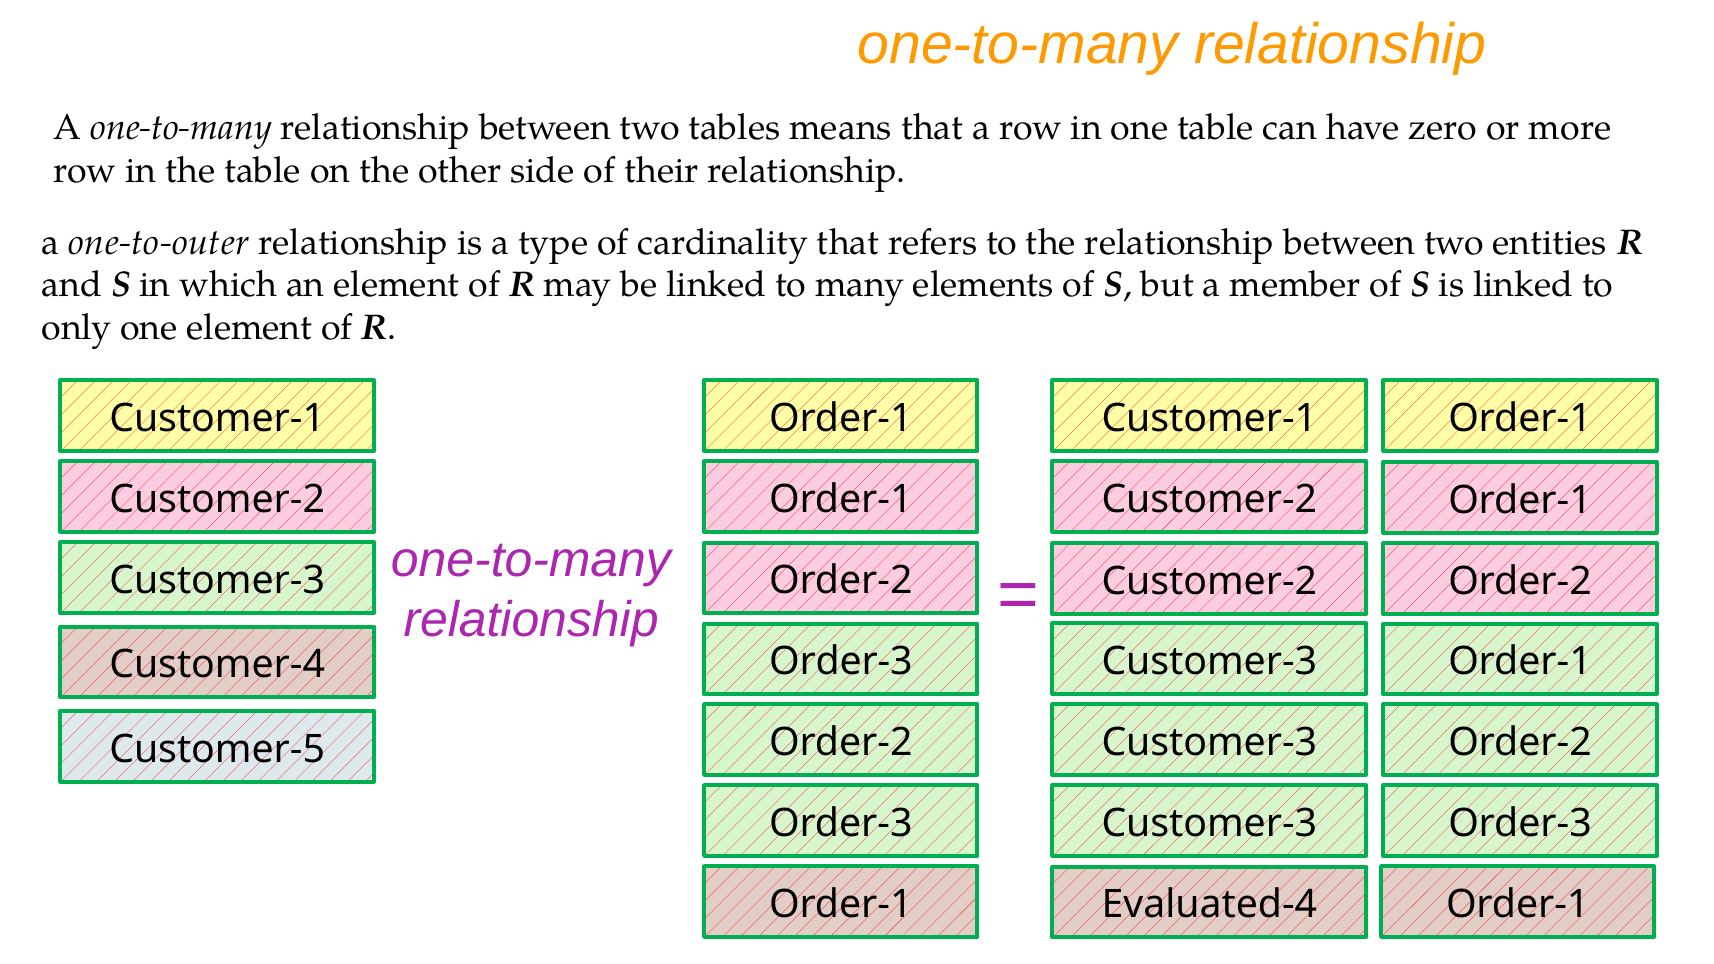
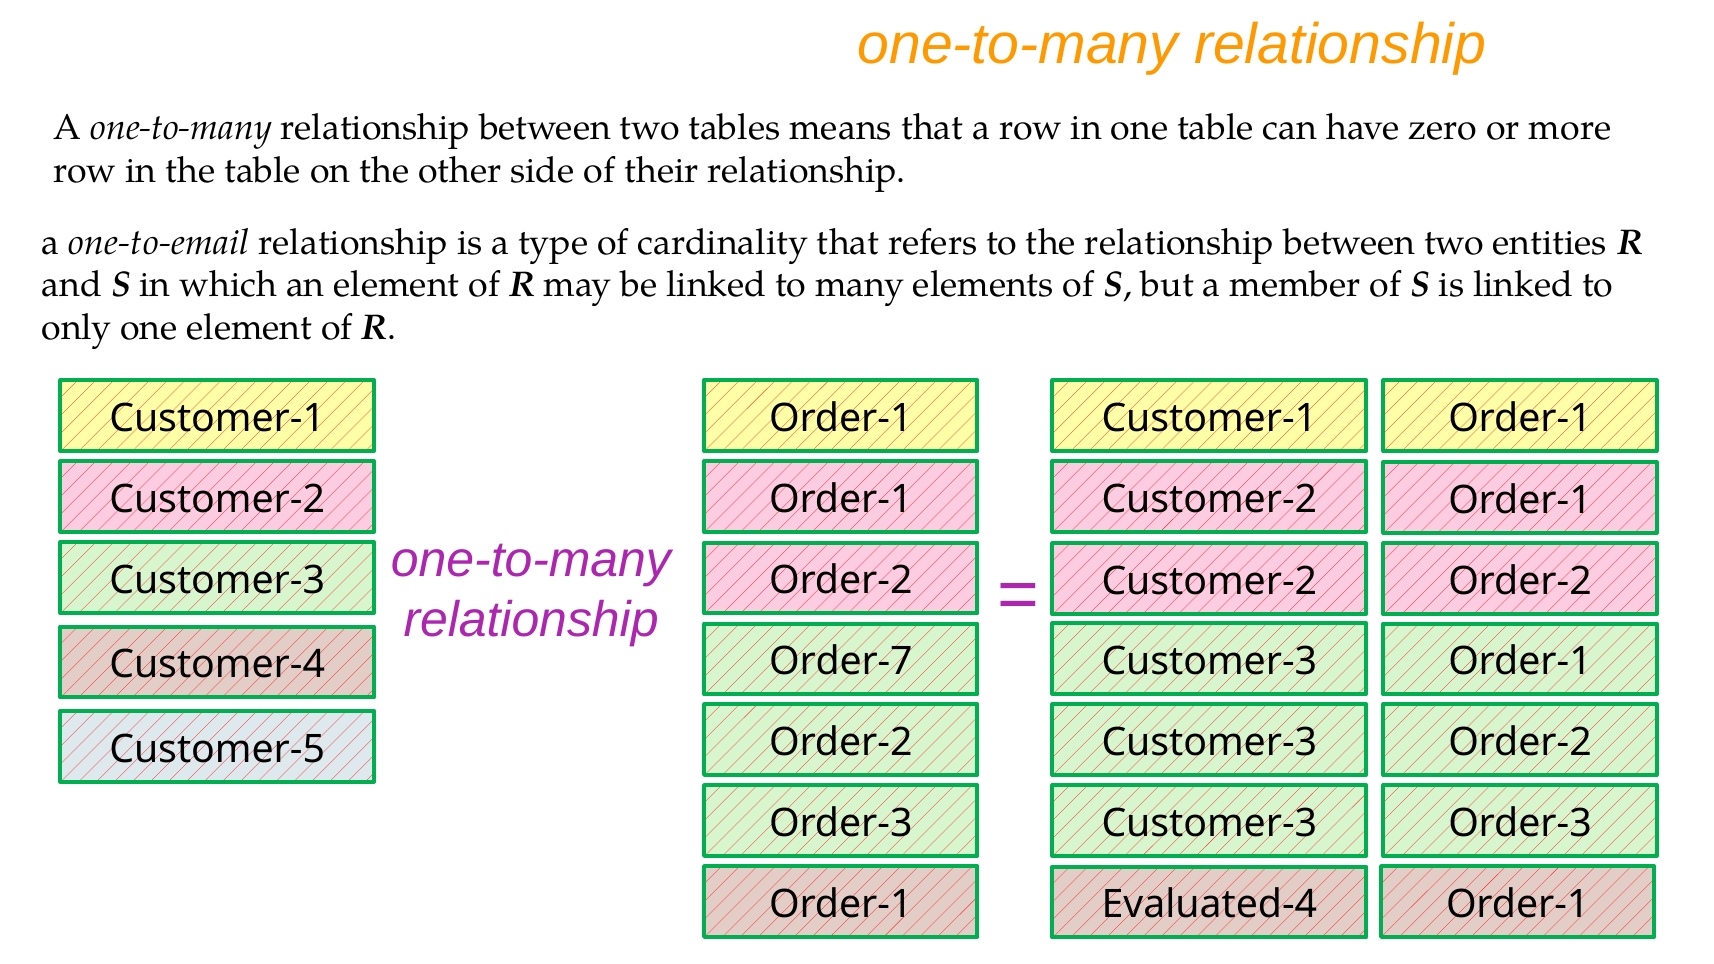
one-to-outer: one-to-outer -> one-to-email
Order-3 at (841, 662): Order-3 -> Order-7
